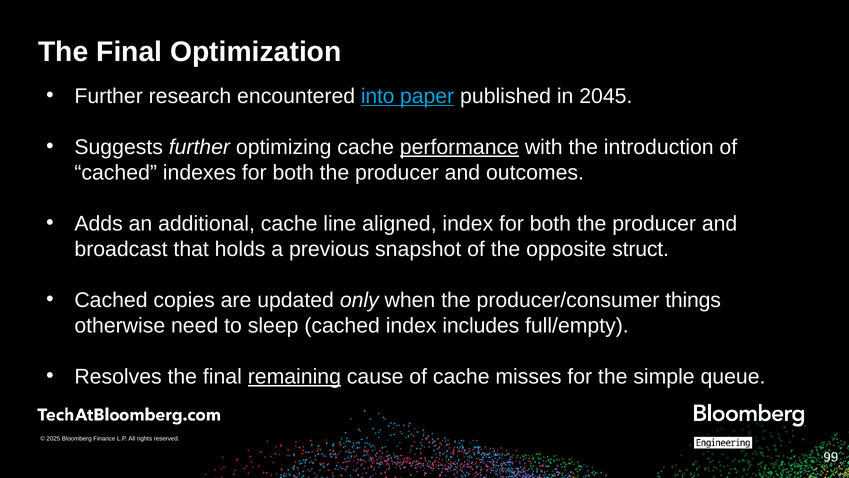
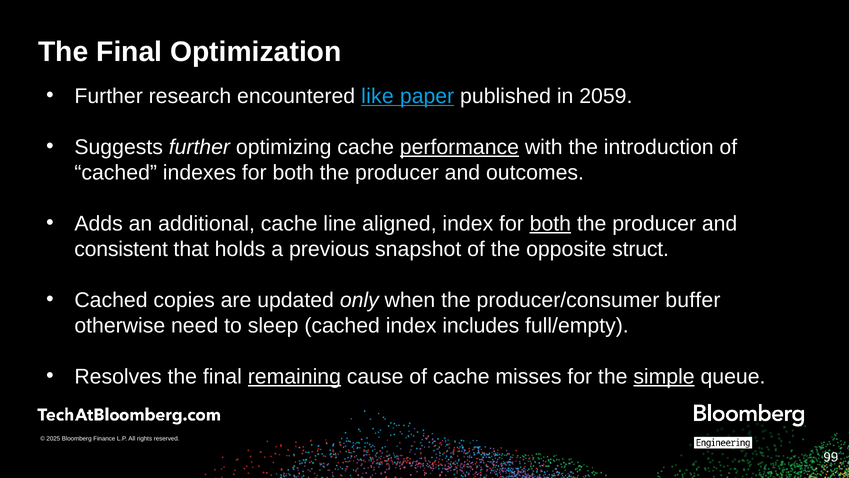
into: into -> like
2045: 2045 -> 2059
both at (550, 223) underline: none -> present
broadcast: broadcast -> consistent
things: things -> buffer
simple underline: none -> present
